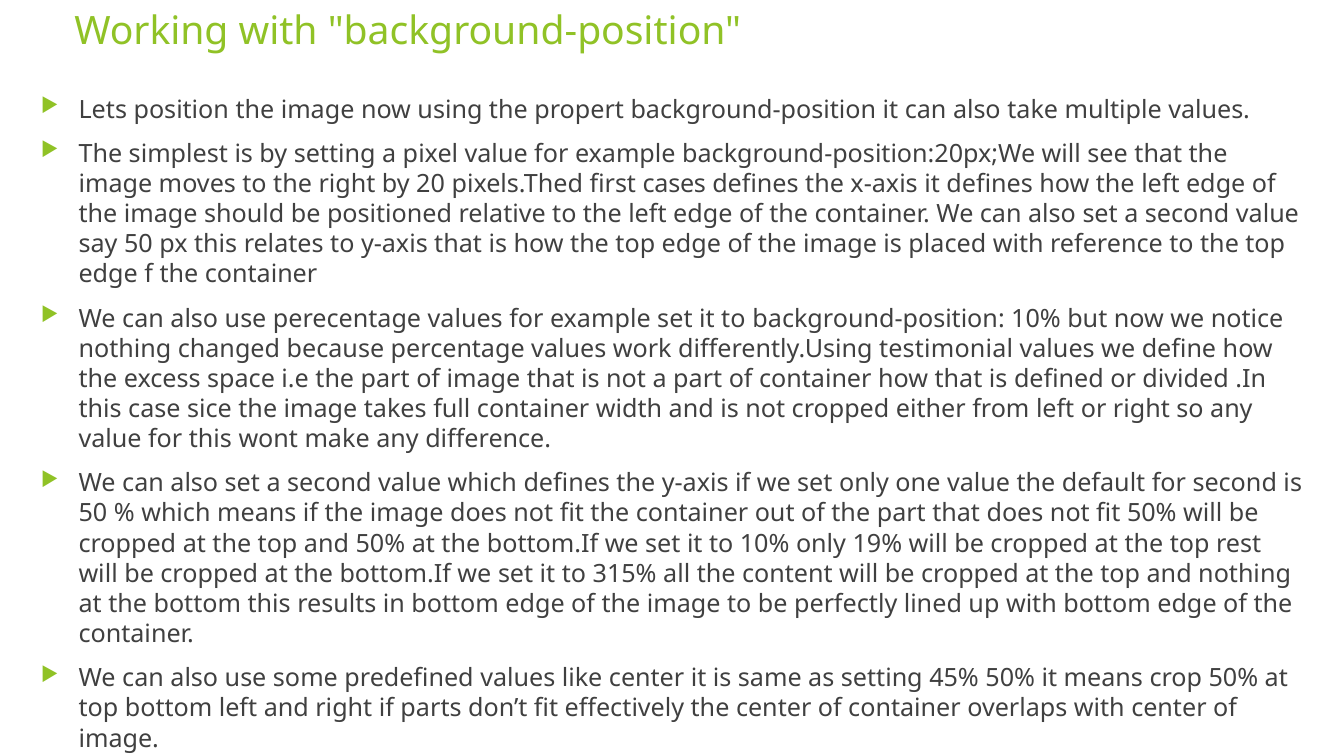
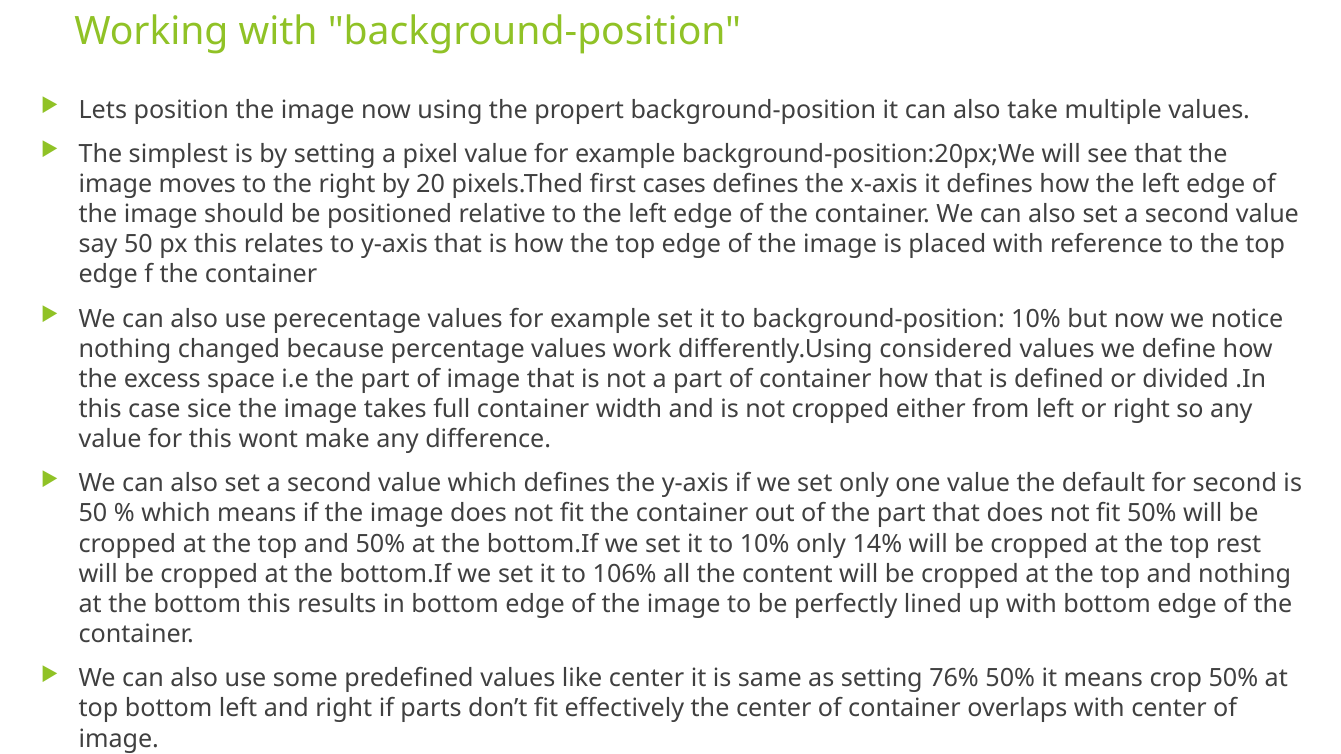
testimonial: testimonial -> considered
19%: 19% -> 14%
315%: 315% -> 106%
45%: 45% -> 76%
